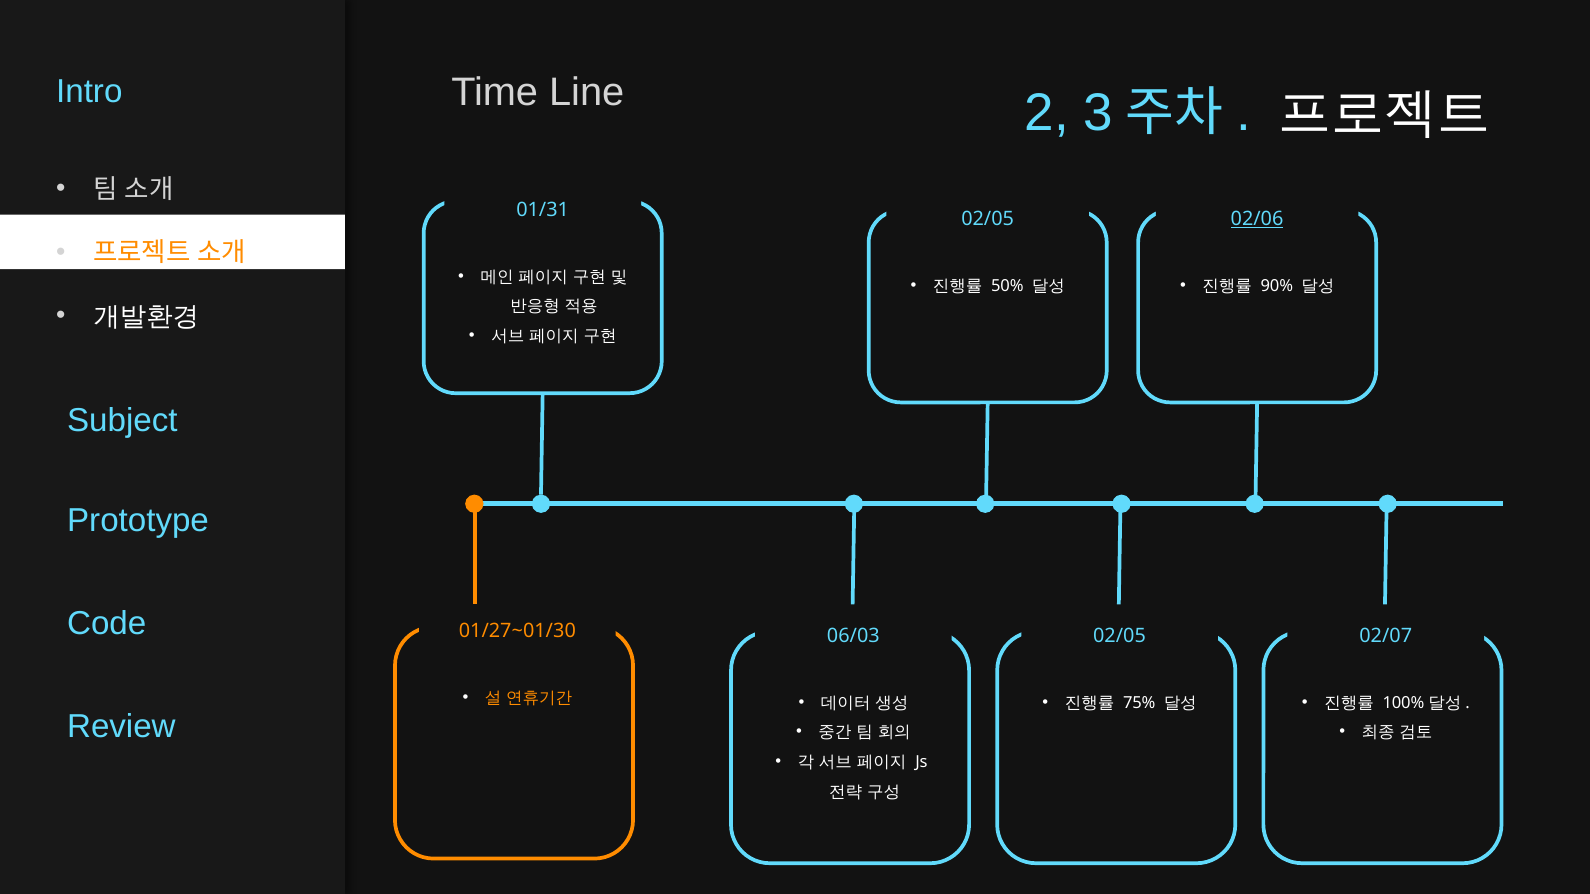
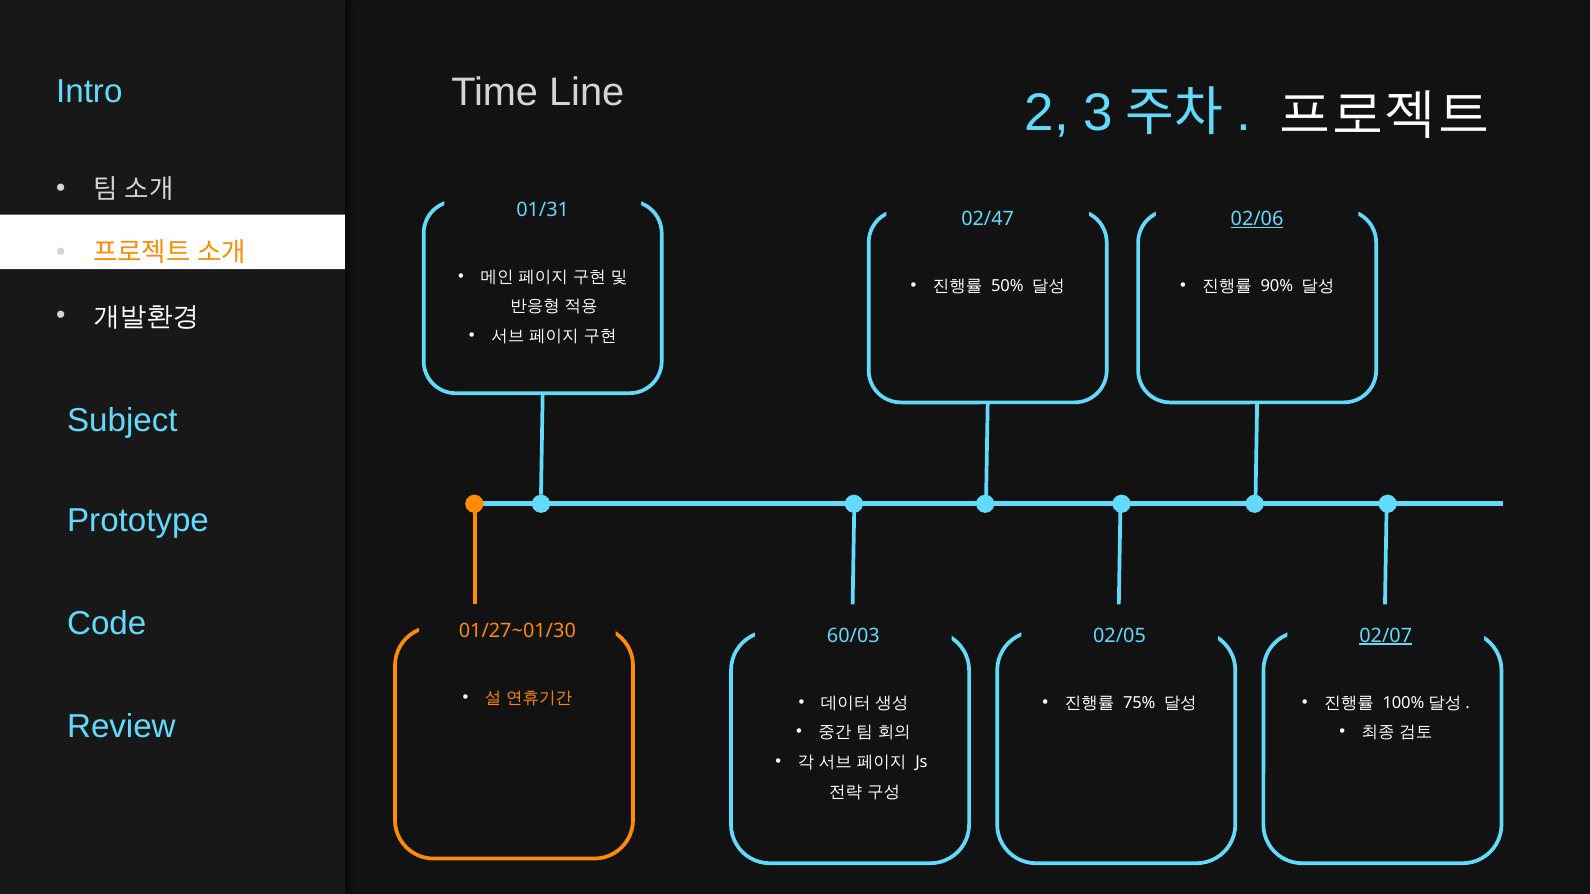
02/05 at (988, 219): 02/05 -> 02/47
06/03: 06/03 -> 60/03
02/07 underline: none -> present
